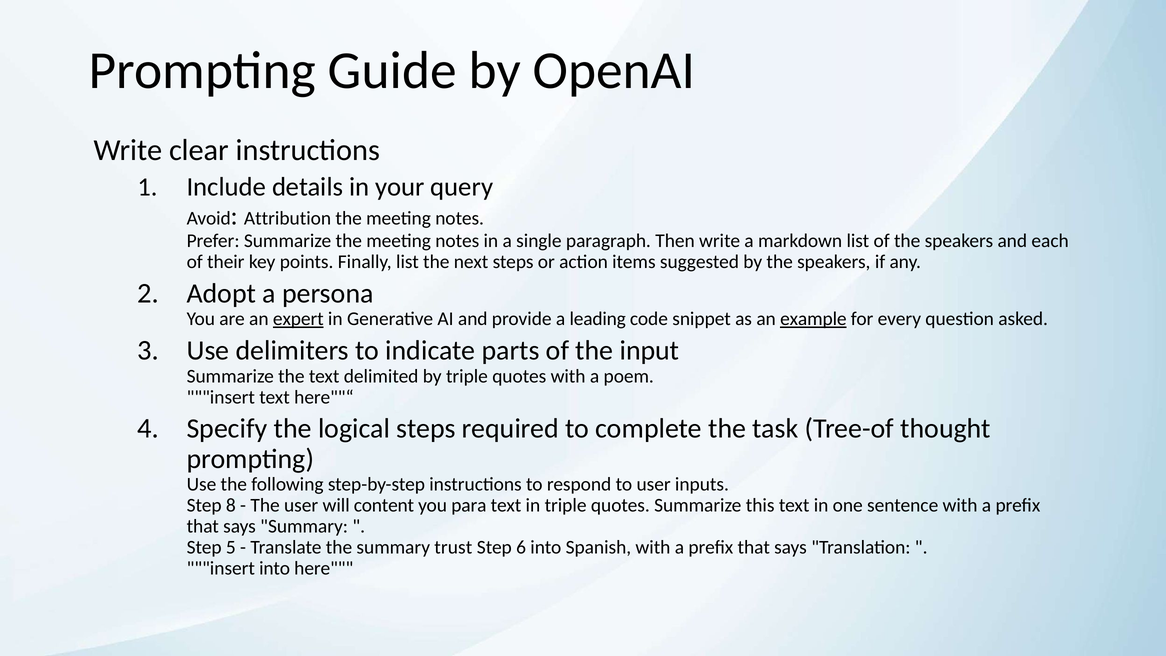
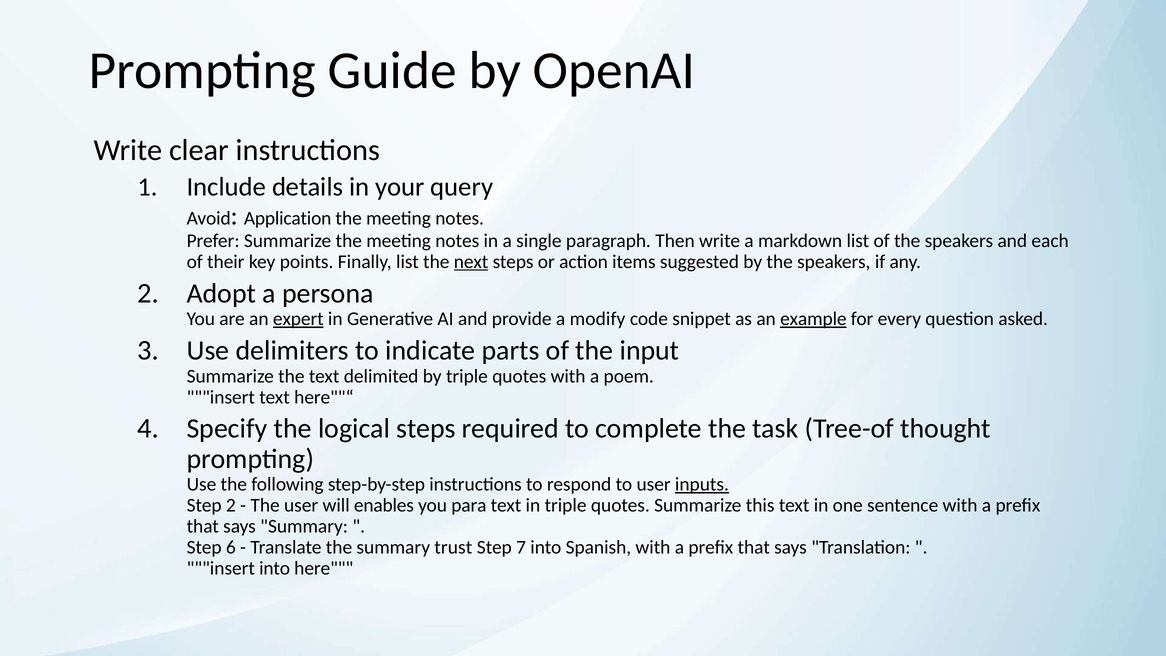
Attribution: Attribution -> Application
next underline: none -> present
leading: leading -> modify
inputs underline: none -> present
Step 8: 8 -> 2
content: content -> enables
5: 5 -> 6
6: 6 -> 7
